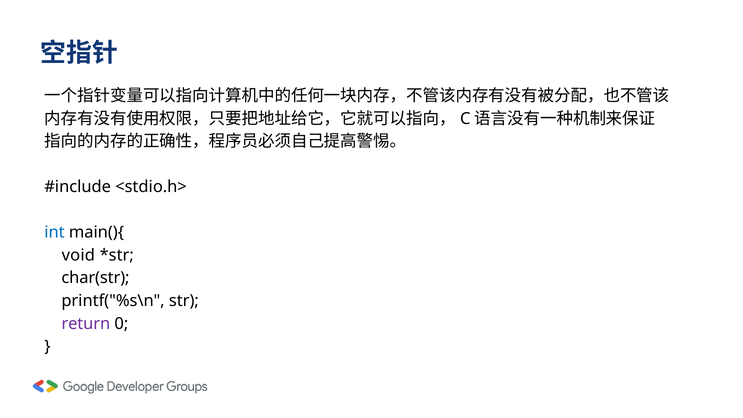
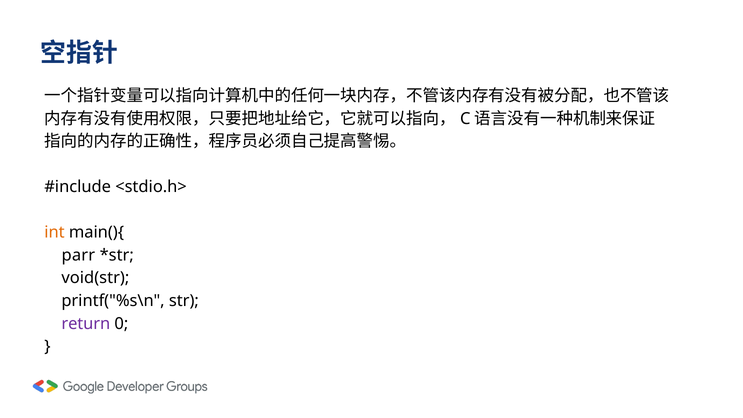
int colour: blue -> orange
void: void -> parr
char(str: char(str -> void(str
